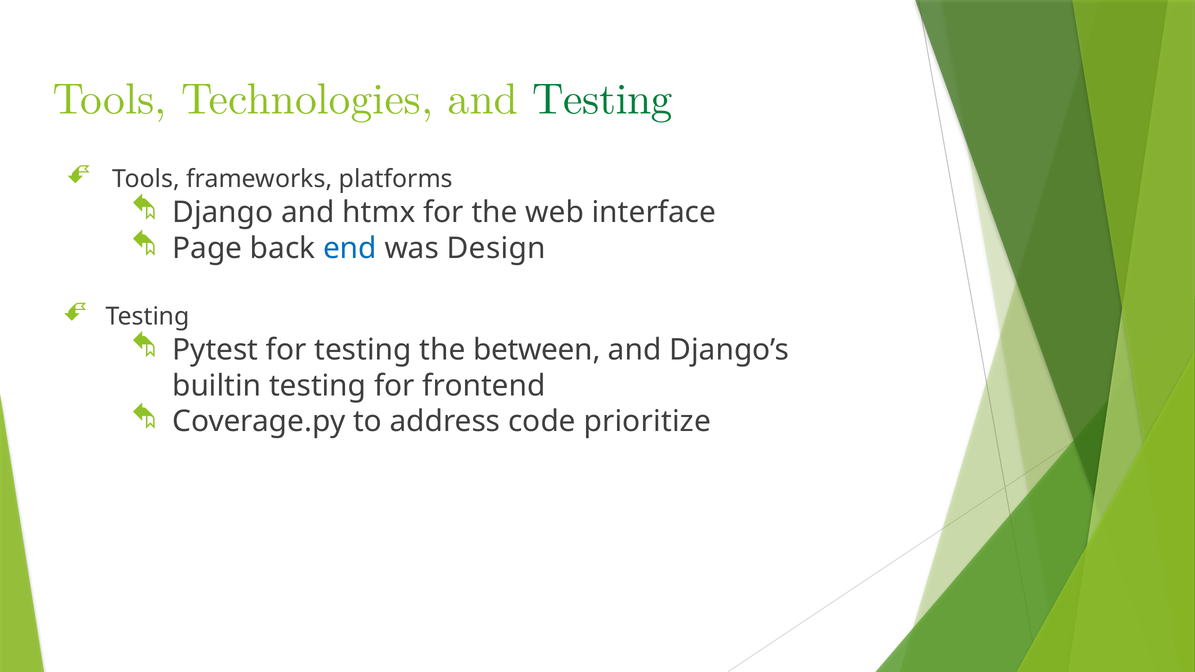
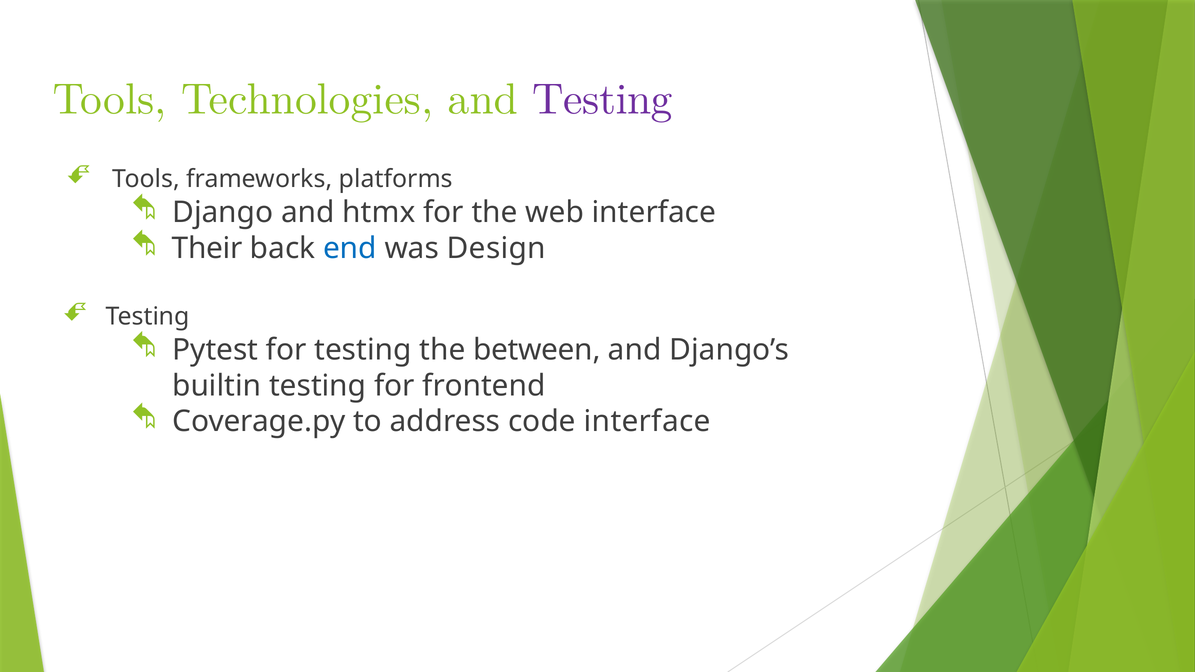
Testing at (603, 99) colour: green -> purple
Page: Page -> Their
code prioritize: prioritize -> interface
